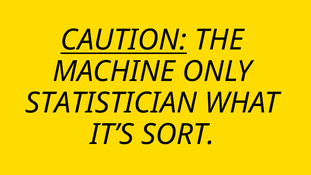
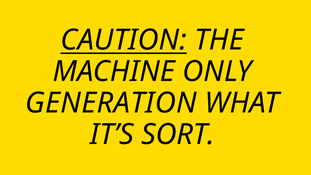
STATISTICIAN: STATISTICIAN -> GENERATION
